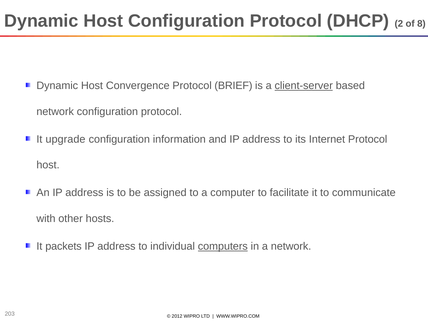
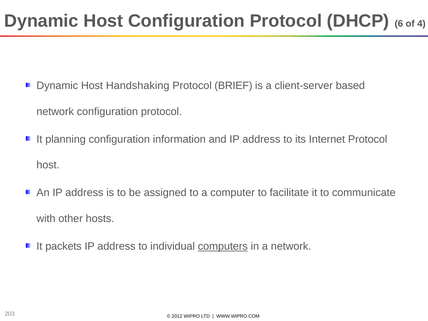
2: 2 -> 6
8: 8 -> 4
Convergence: Convergence -> Handshaking
client-server underline: present -> none
upgrade: upgrade -> planning
